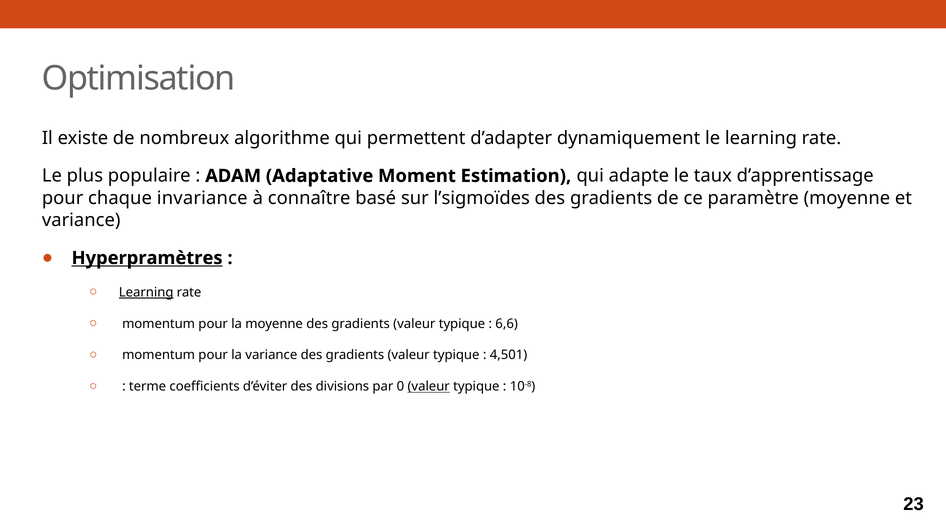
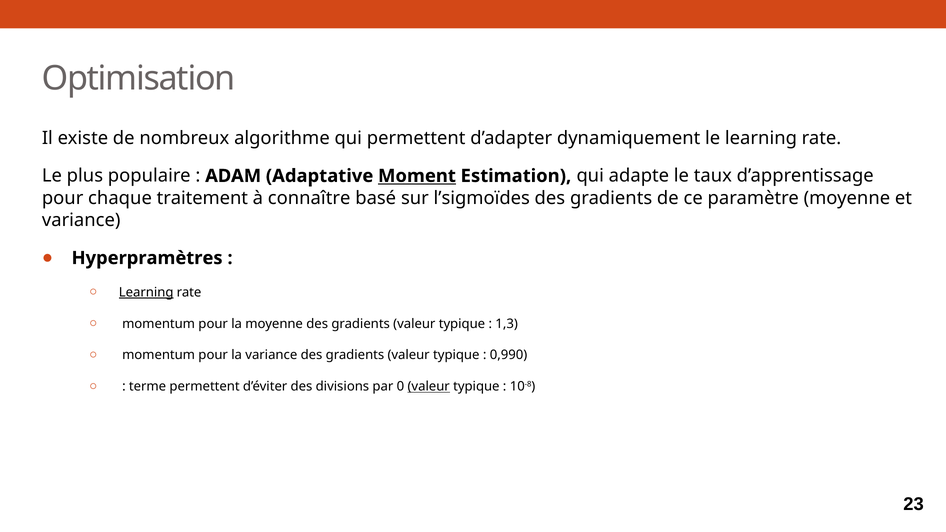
Moment underline: none -> present
invariance: invariance -> traitement
Hyperpramètres underline: present -> none
6,6: 6,6 -> 1,3
4,501: 4,501 -> 0,990
terme coefficients: coefficients -> permettent
